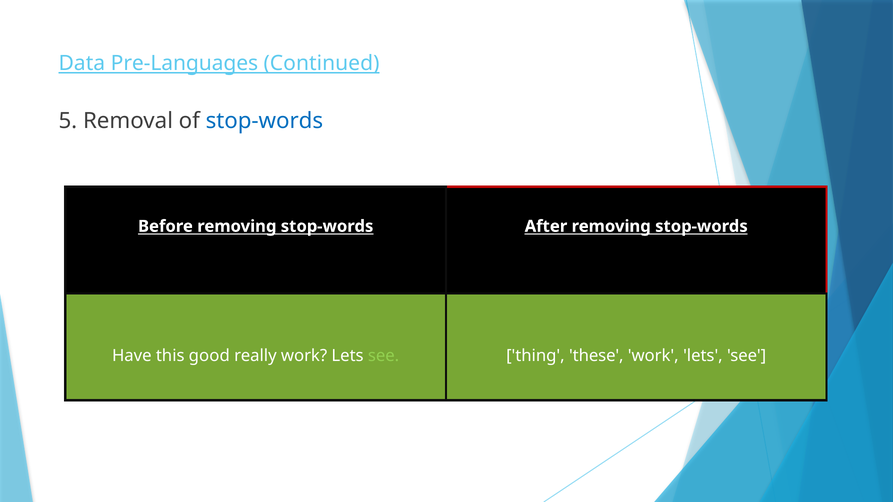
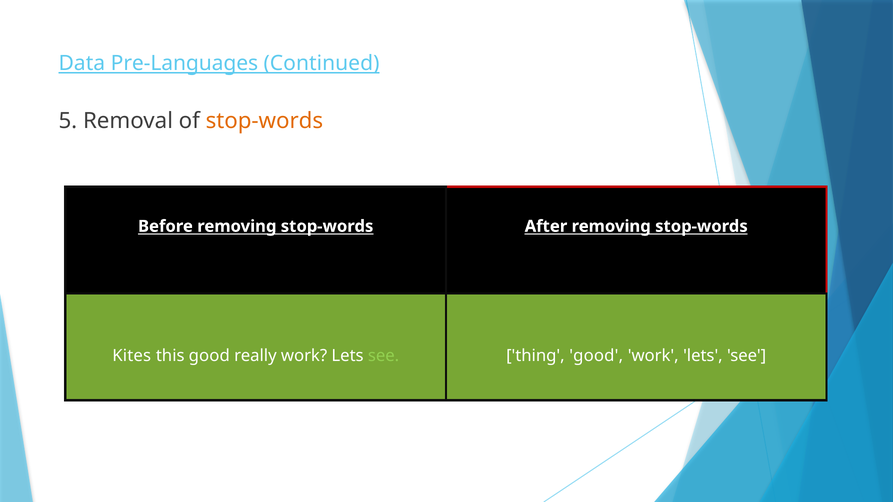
stop-words at (264, 121) colour: blue -> orange
Have: Have -> Kites
thing these: these -> good
